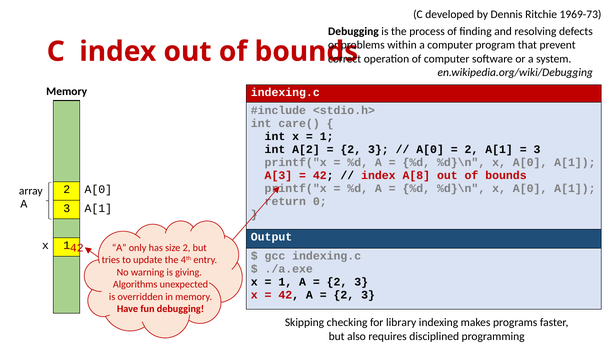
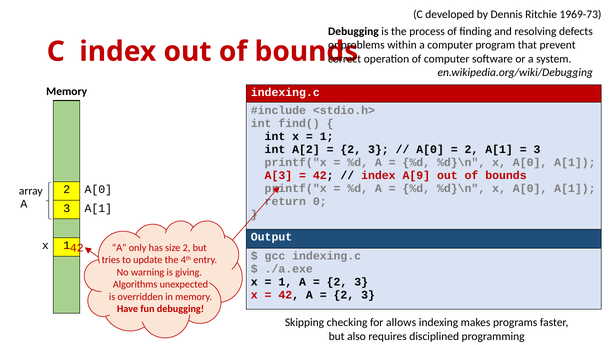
care(: care( -> find(
A[8: A[8 -> A[9
library: library -> allows
